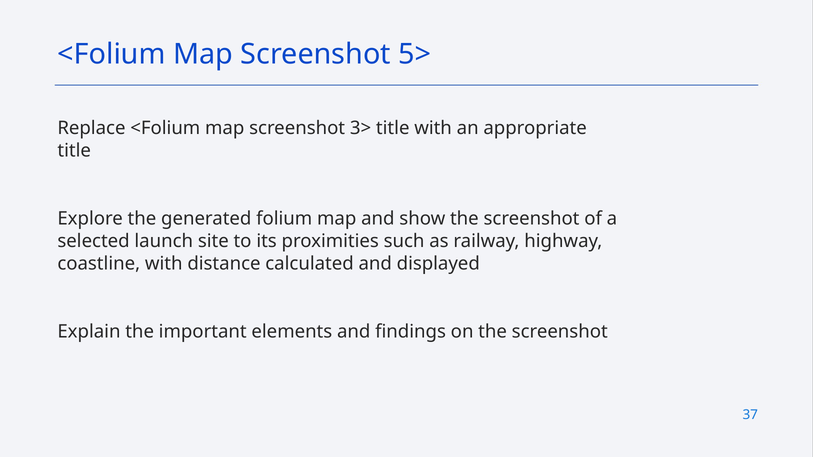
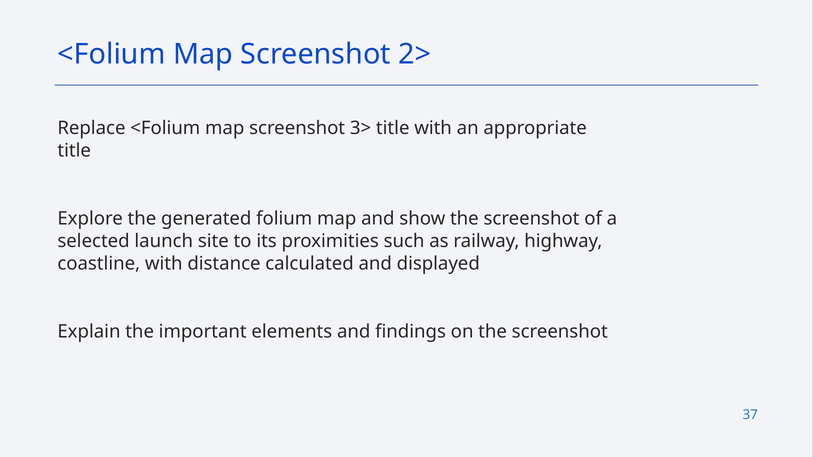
5>: 5> -> 2>
